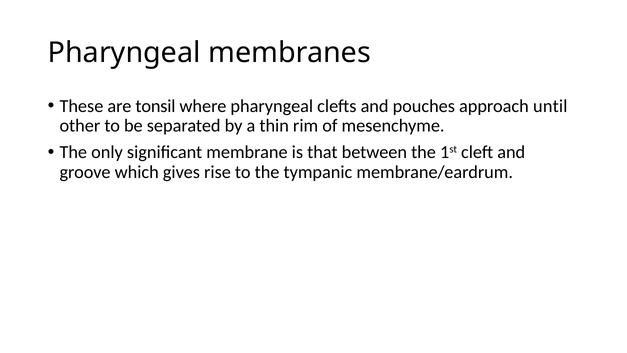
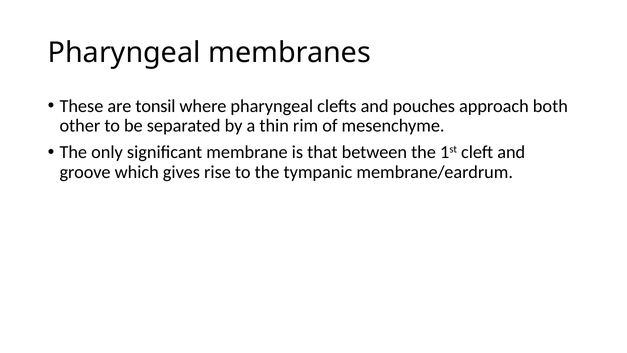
until: until -> both
